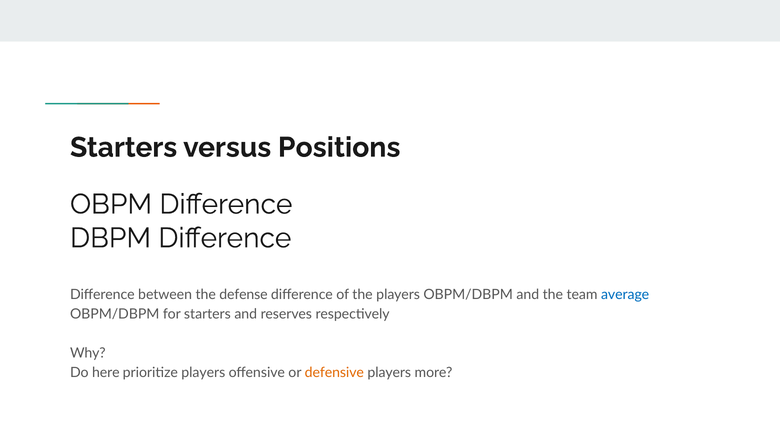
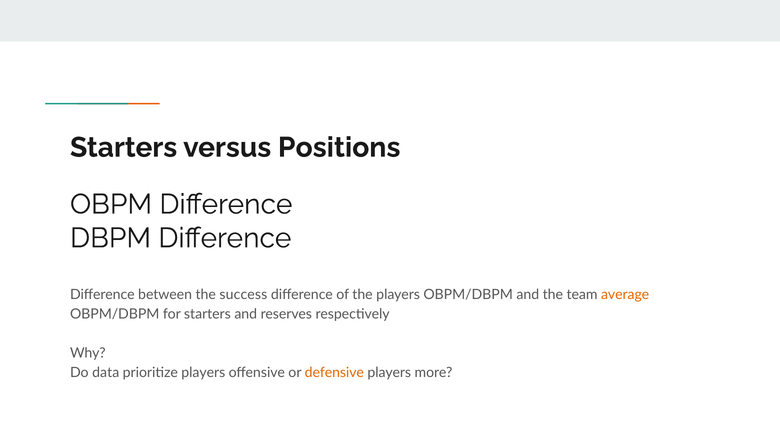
defense: defense -> success
average colour: blue -> orange
here: here -> data
